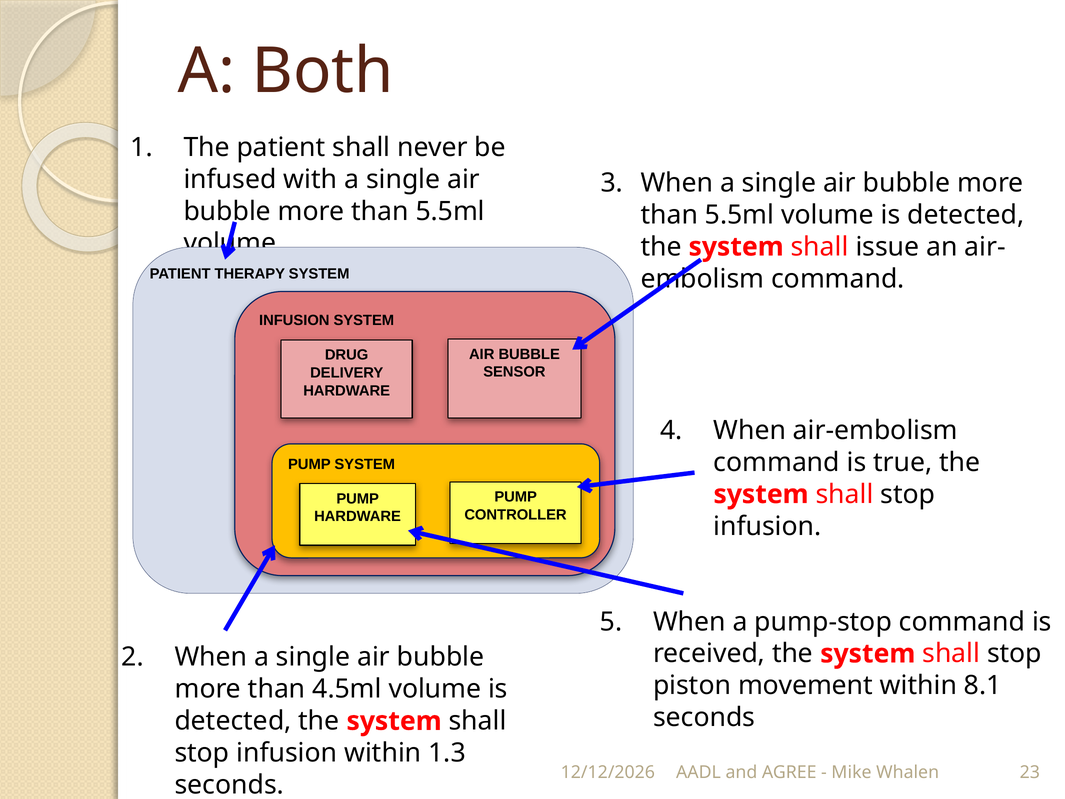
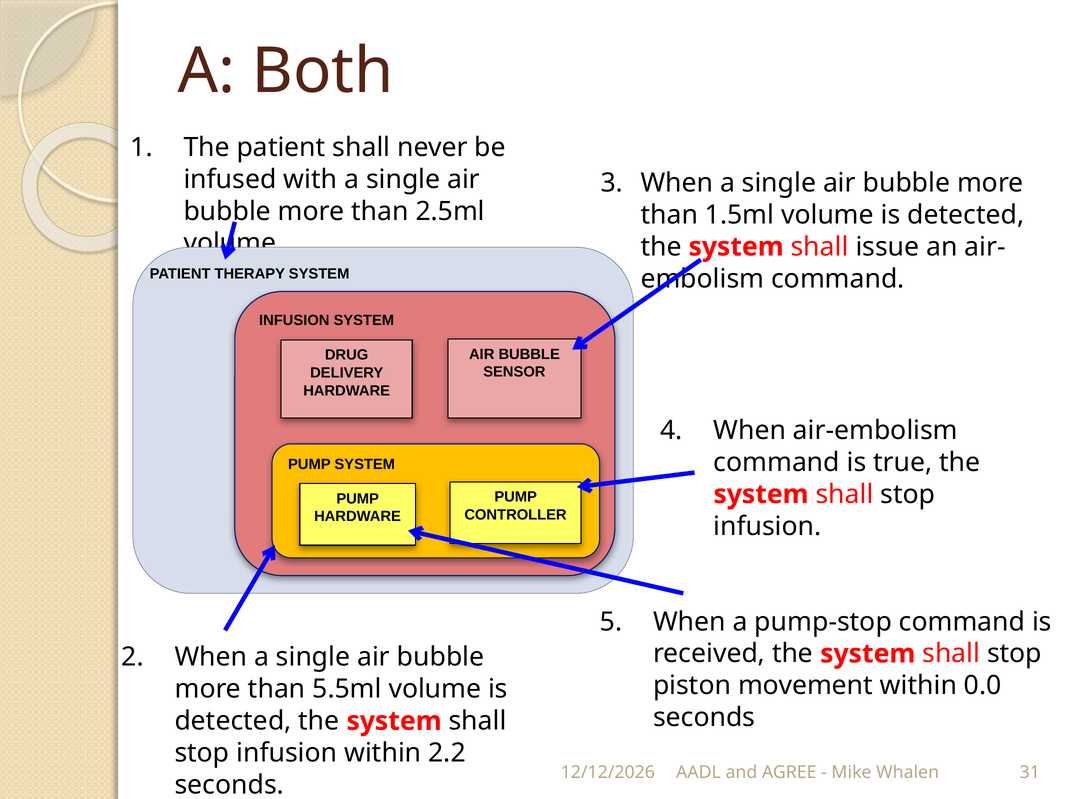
5.5ml at (450, 211): 5.5ml -> 2.5ml
5.5ml at (740, 215): 5.5ml -> 1.5ml
8.1: 8.1 -> 0.0
4.5ml: 4.5ml -> 5.5ml
1.3: 1.3 -> 2.2
23: 23 -> 31
